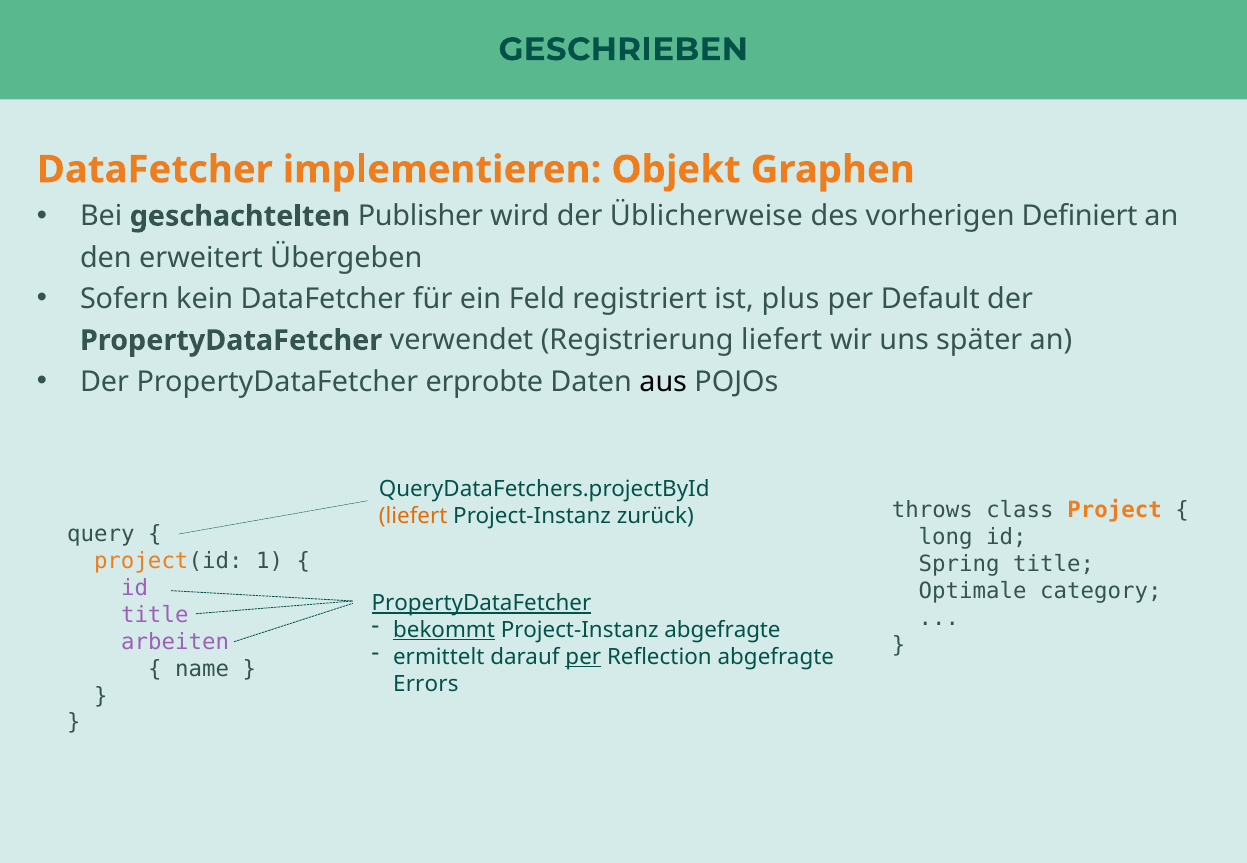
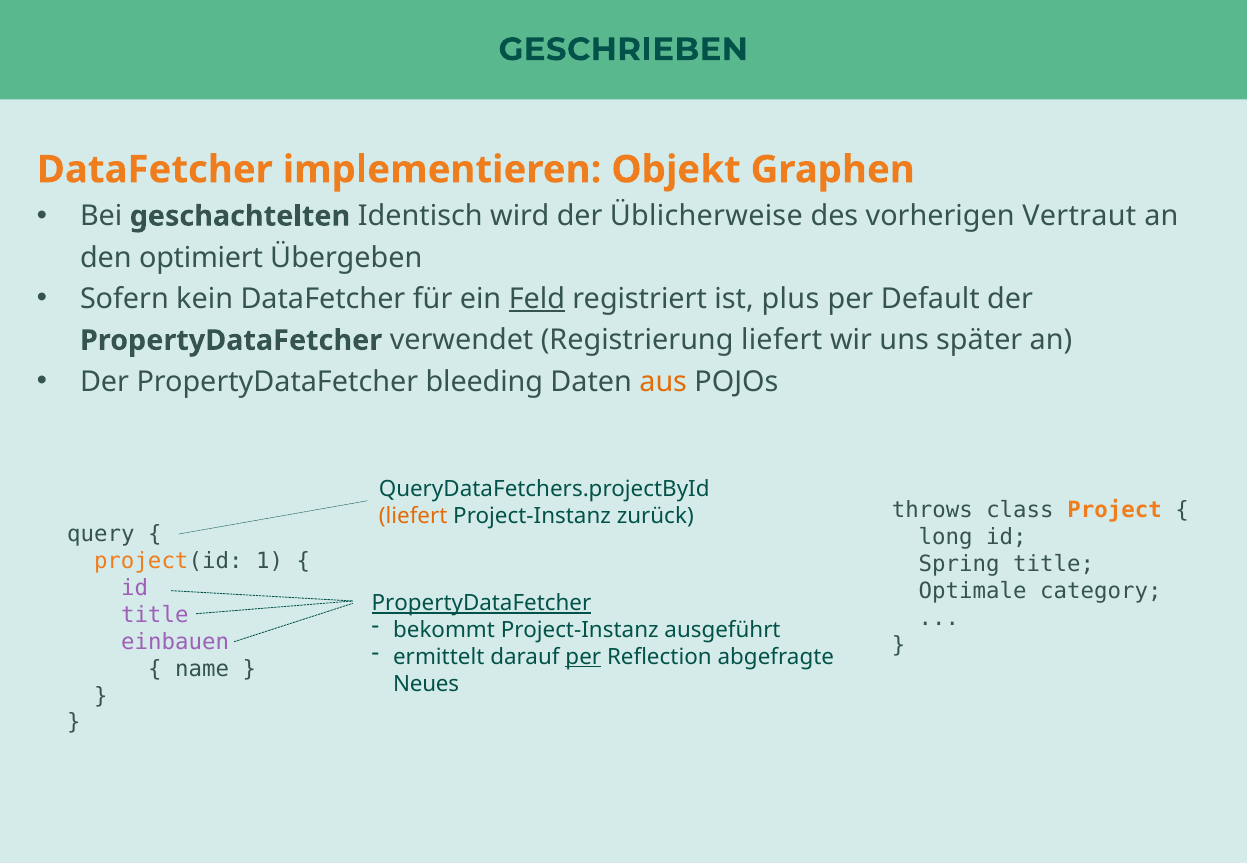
Publisher: Publisher -> Identisch
Definiert: Definiert -> Vertraut
erweitert: erweitert -> optimiert
Feld underline: none -> present
erprobte: erprobte -> bleeding
aus colour: black -> orange
bekommt underline: present -> none
Project-Instanz abgefragte: abgefragte -> ausgeführt
arbeiten: arbeiten -> einbauen
Errors: Errors -> Neues
